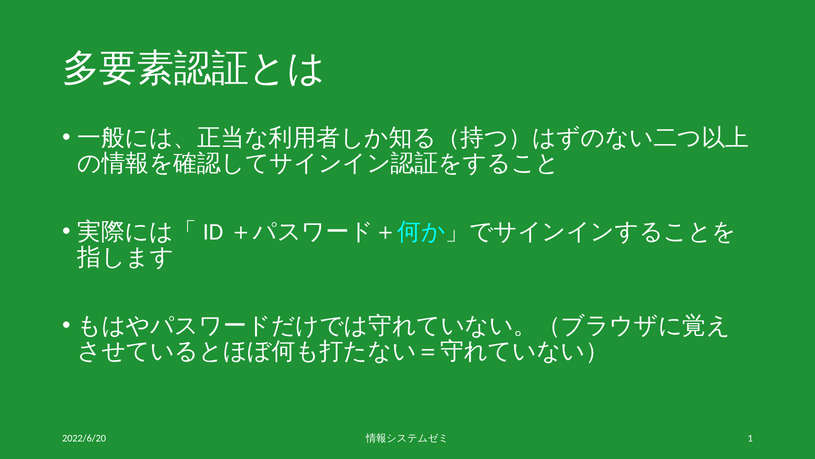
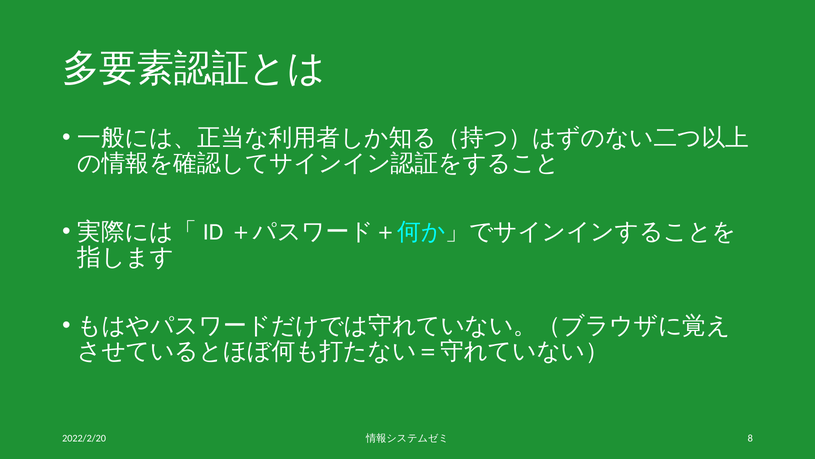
2022/6/20: 2022/6/20 -> 2022/2/20
1: 1 -> 8
